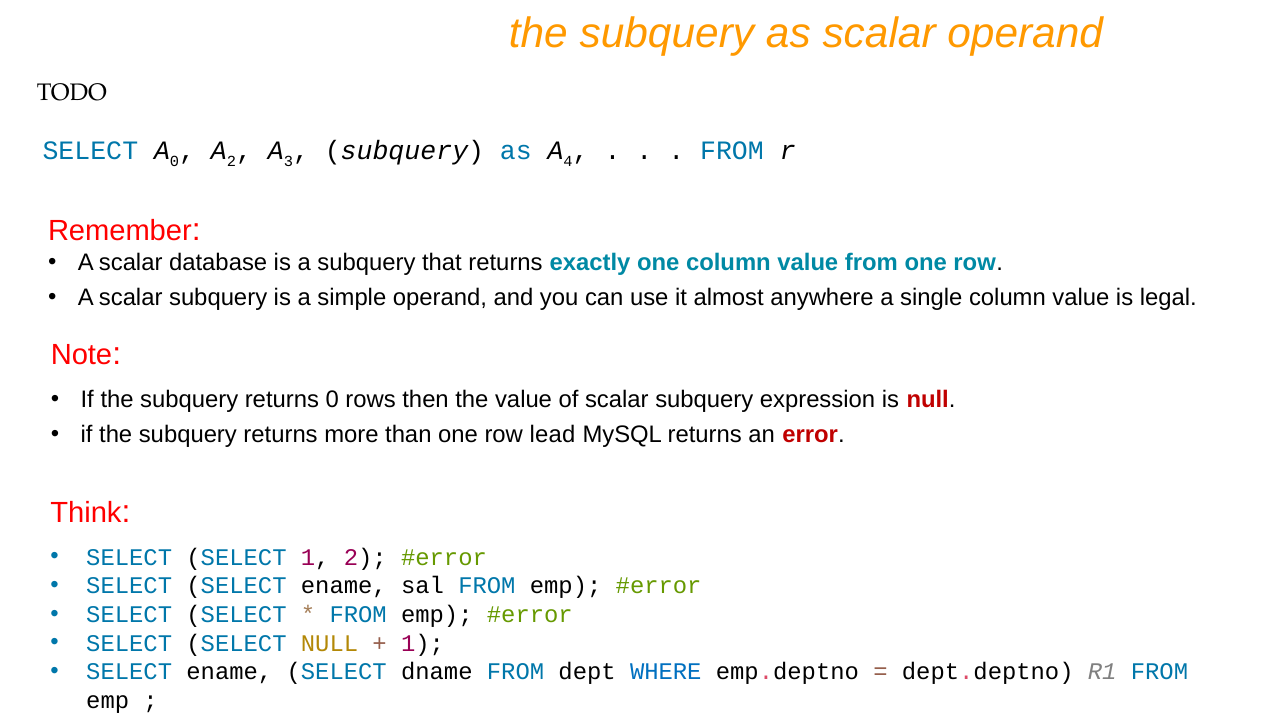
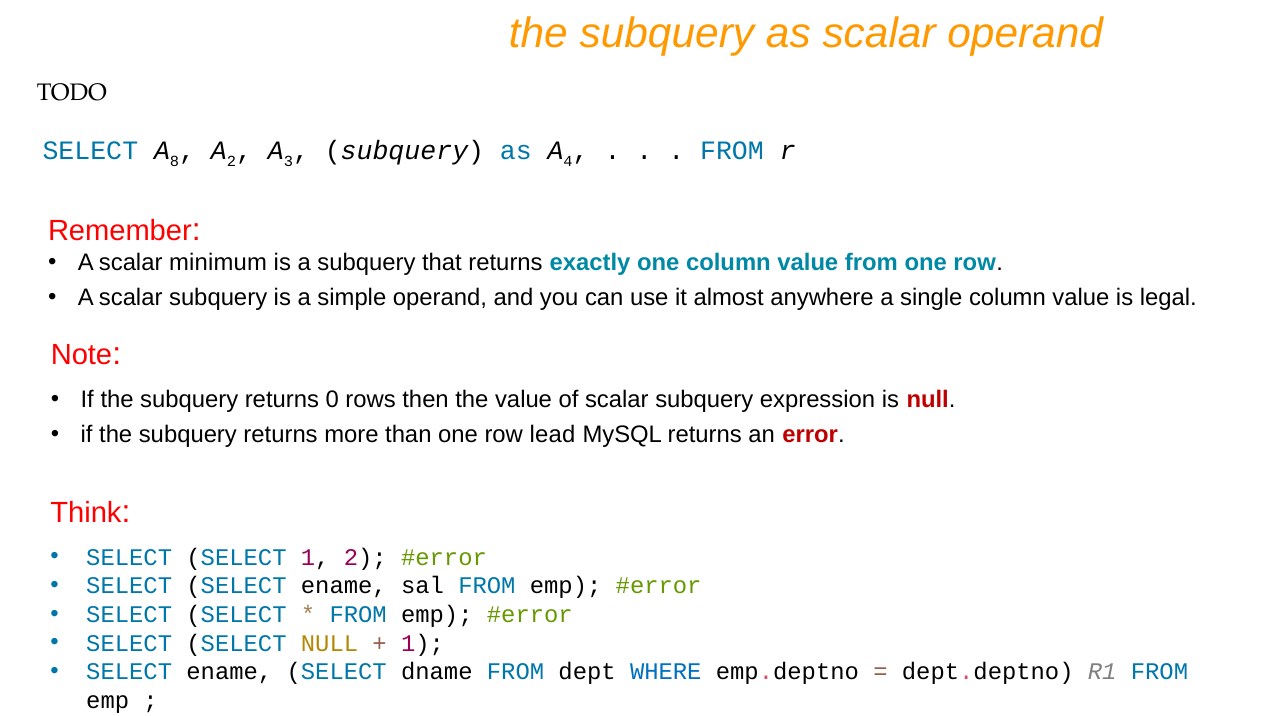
A 0: 0 -> 8
database: database -> minimum
